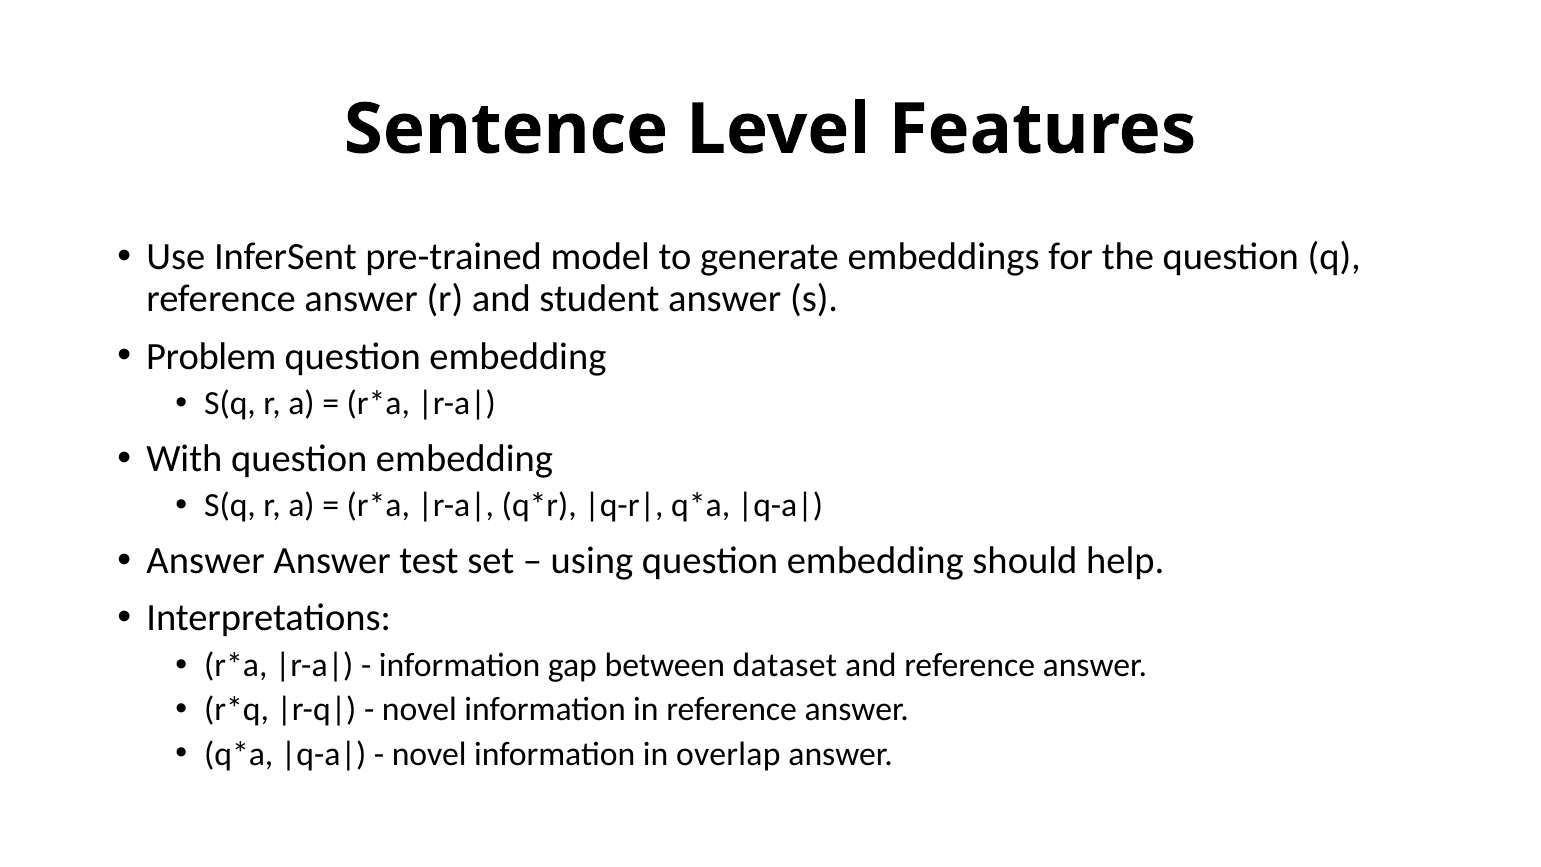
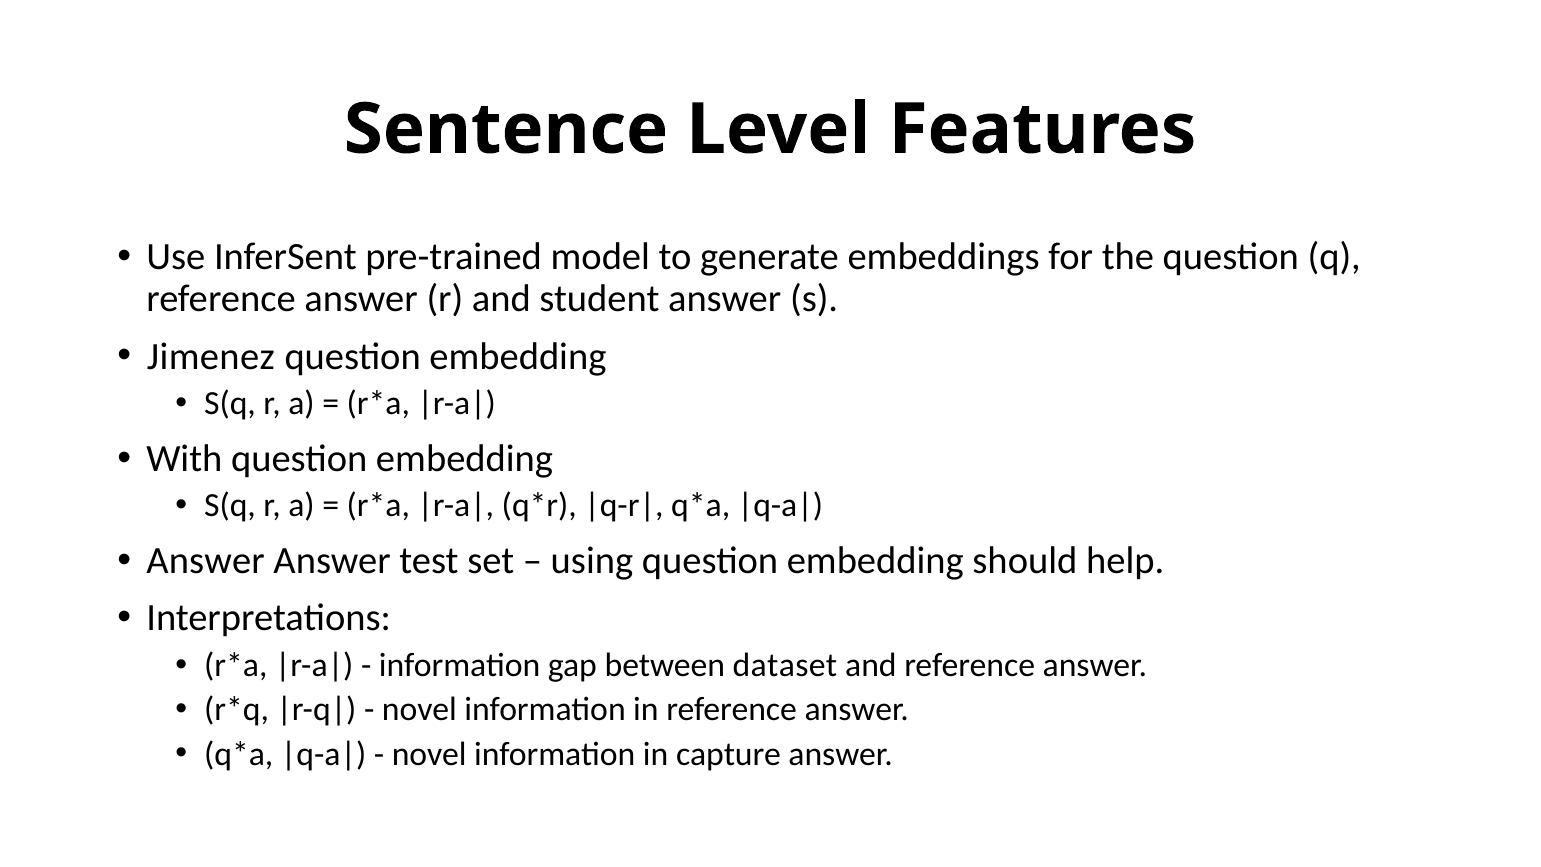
Problem: Problem -> Jimenez
overlap: overlap -> capture
